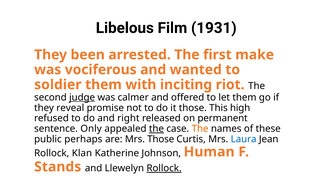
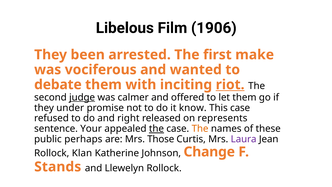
1931: 1931 -> 1906
soldier: soldier -> debate
riot underline: none -> present
reveal: reveal -> under
it those: those -> know
This high: high -> case
permanent: permanent -> represents
Only: Only -> Your
Laura colour: blue -> purple
Human: Human -> Change
Rollock at (164, 168) underline: present -> none
